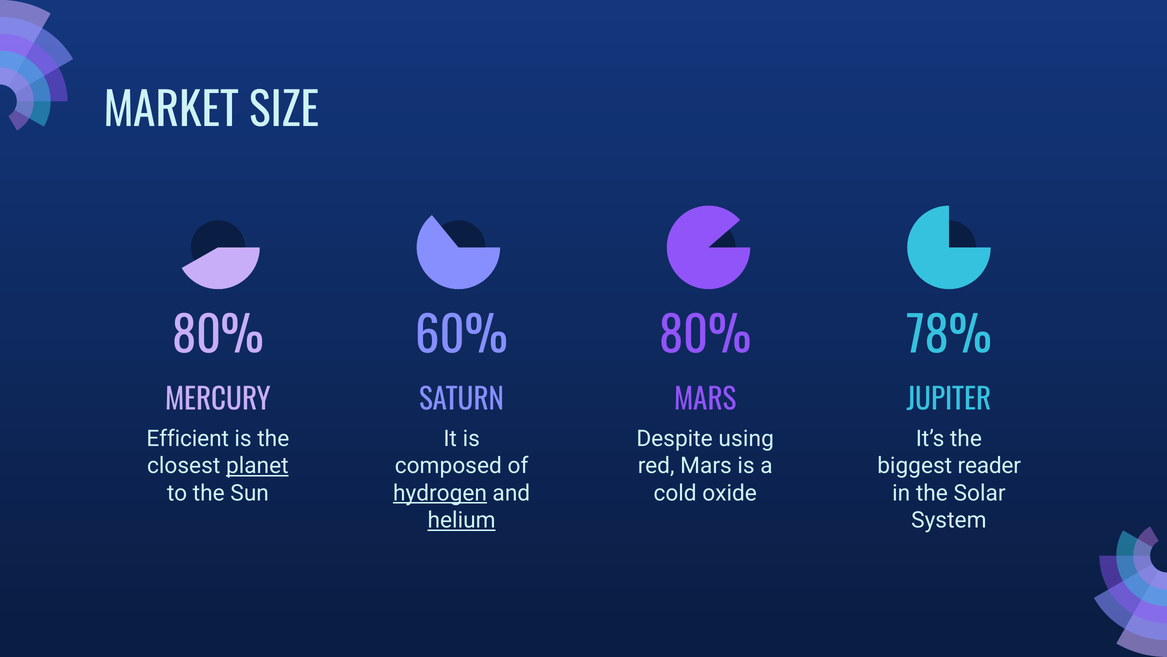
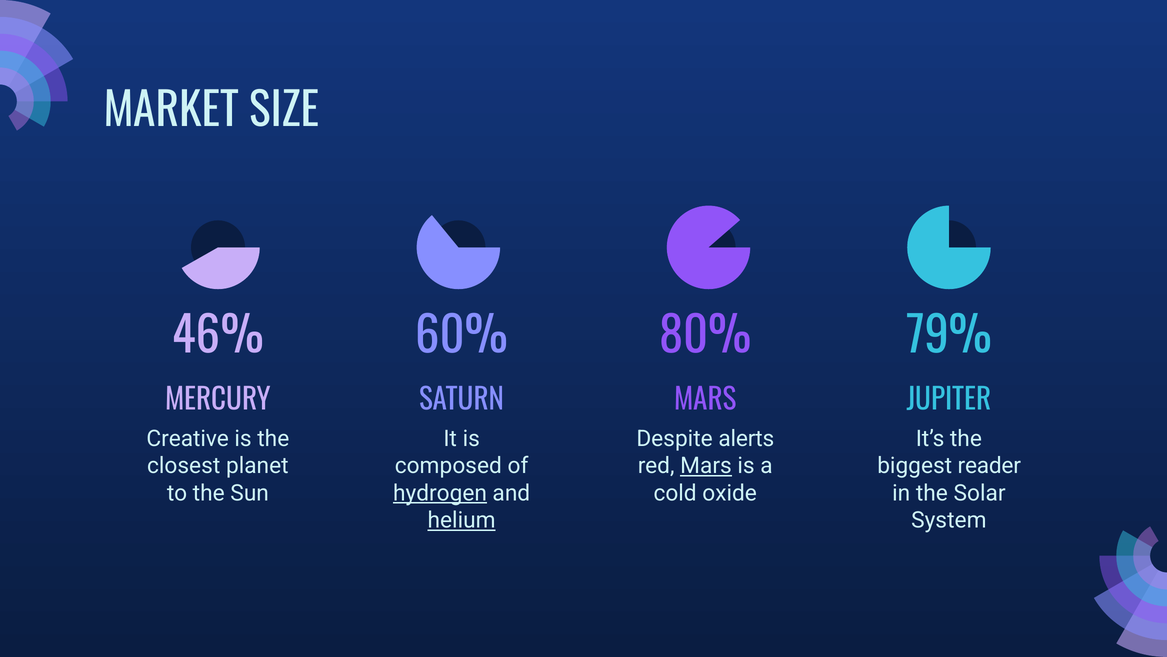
80% at (218, 337): 80% -> 46%
78%: 78% -> 79%
Efficient: Efficient -> Creative
using: using -> alerts
planet underline: present -> none
Mars at (706, 466) underline: none -> present
